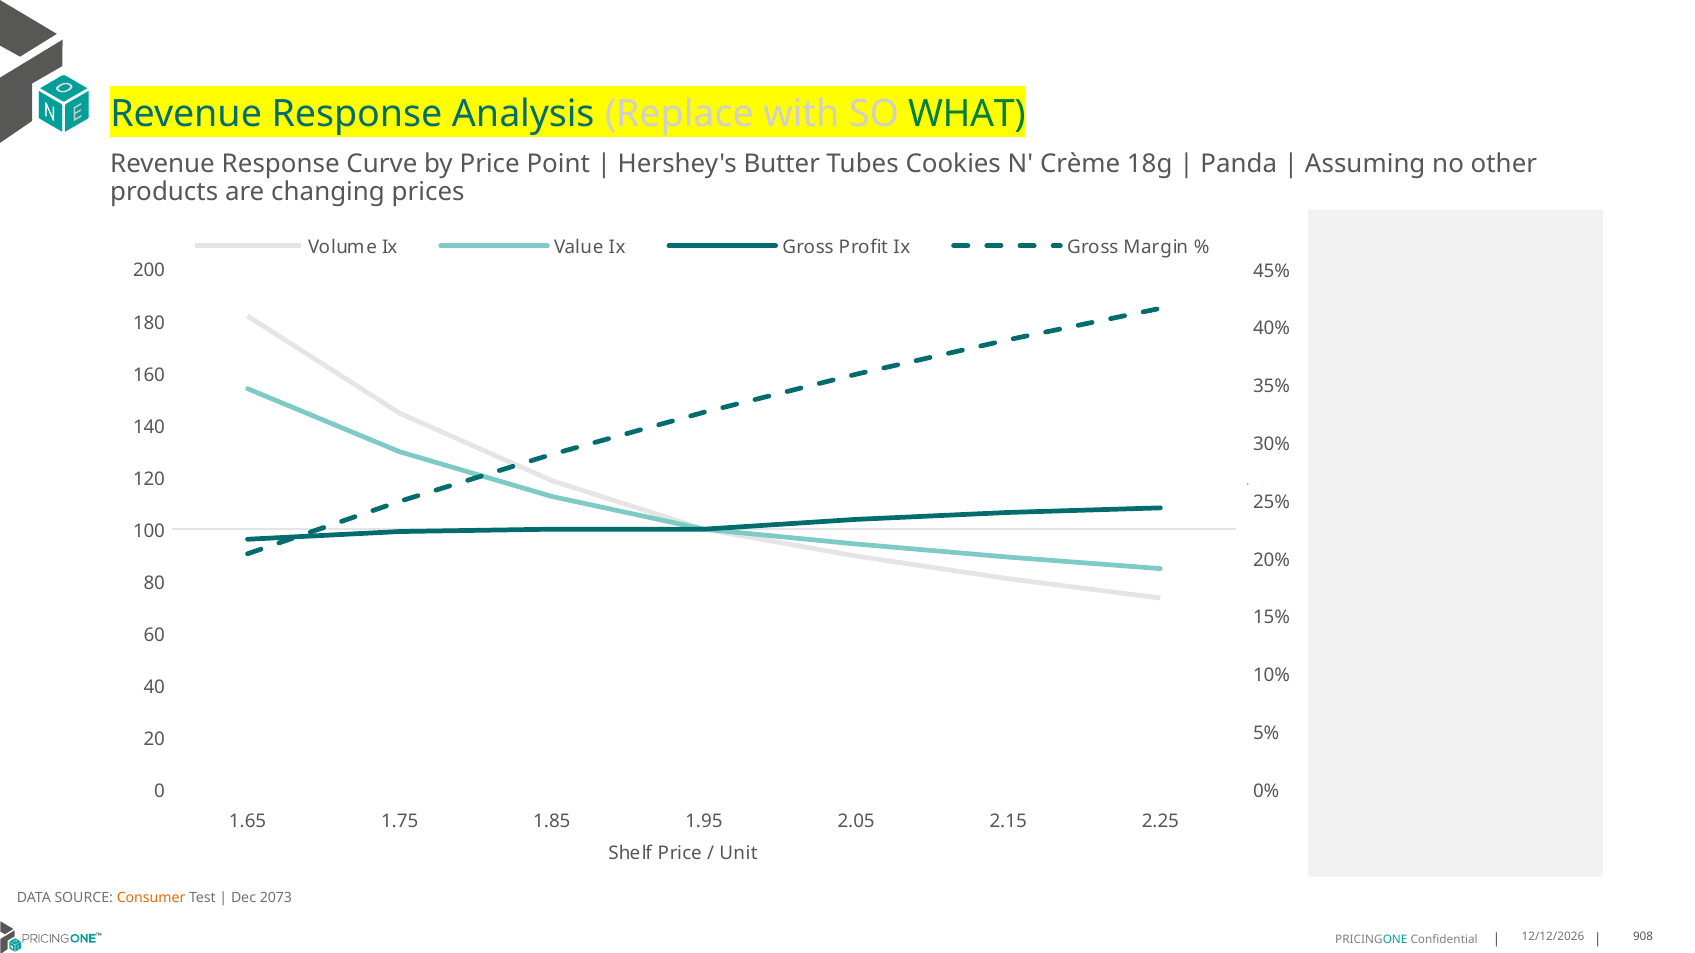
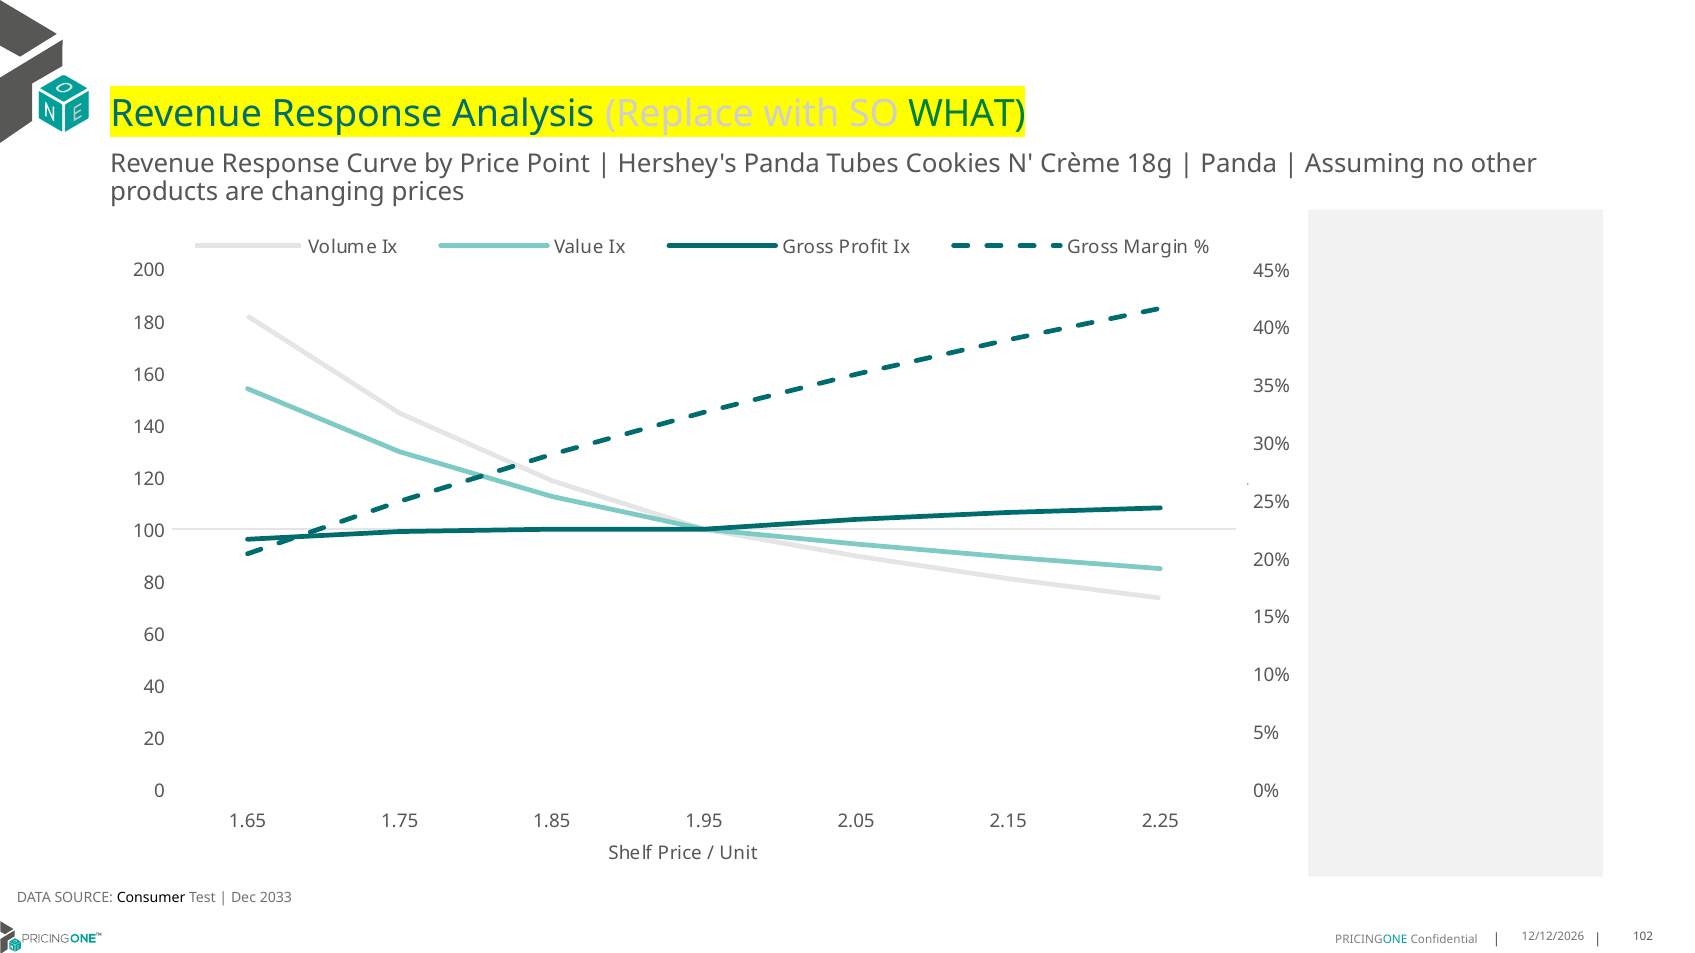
Hershey's Butter: Butter -> Panda
Consumer colour: orange -> black
2073: 2073 -> 2033
908: 908 -> 102
